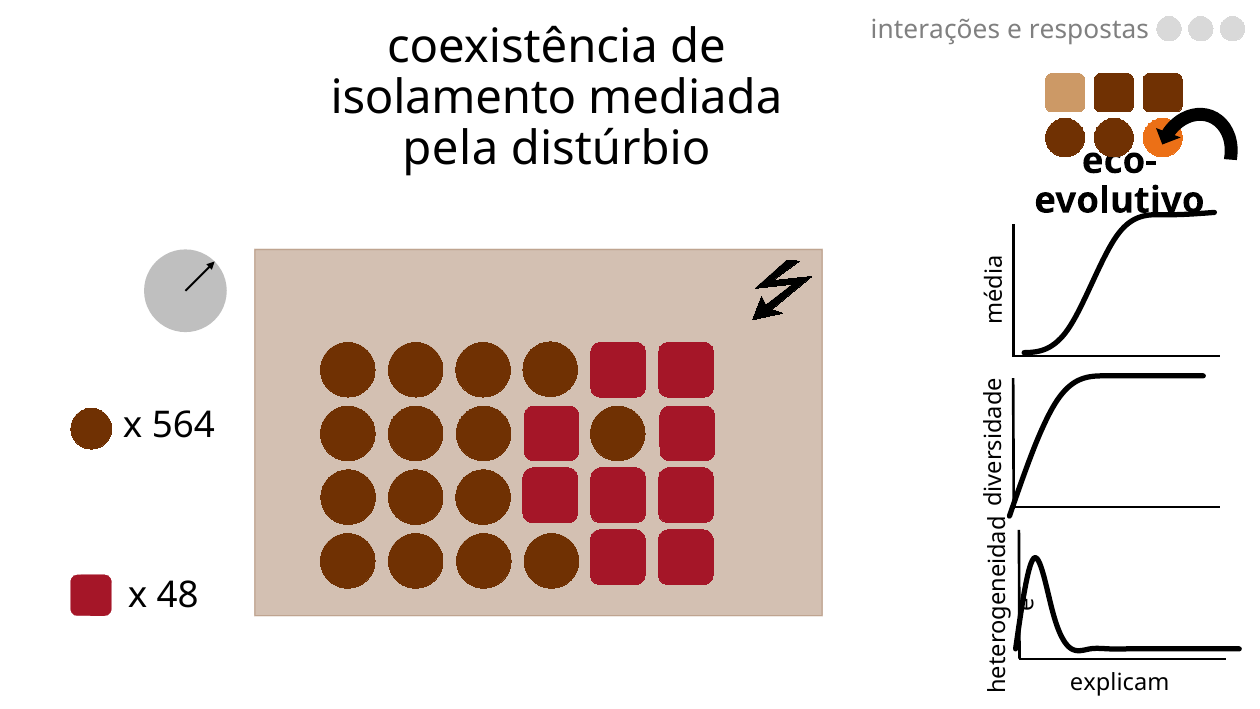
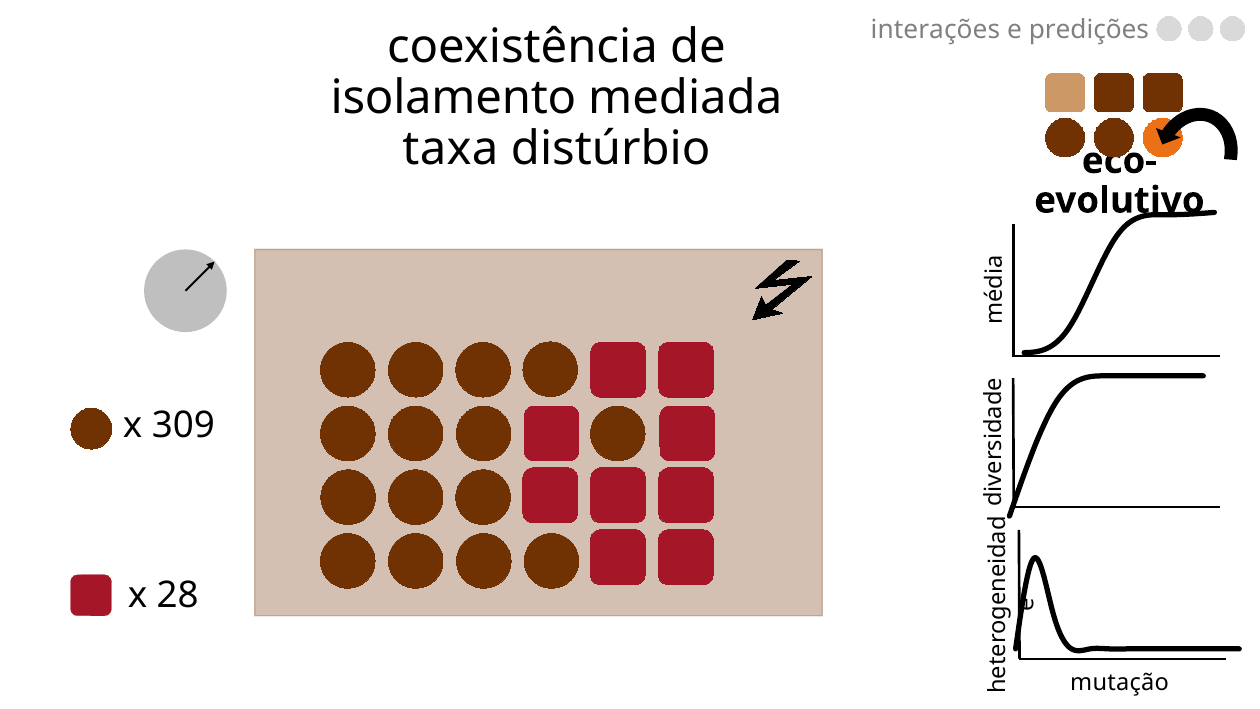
respostas: respostas -> predições
pela: pela -> taxa
564: 564 -> 309
48: 48 -> 28
explicam: explicam -> mutação
